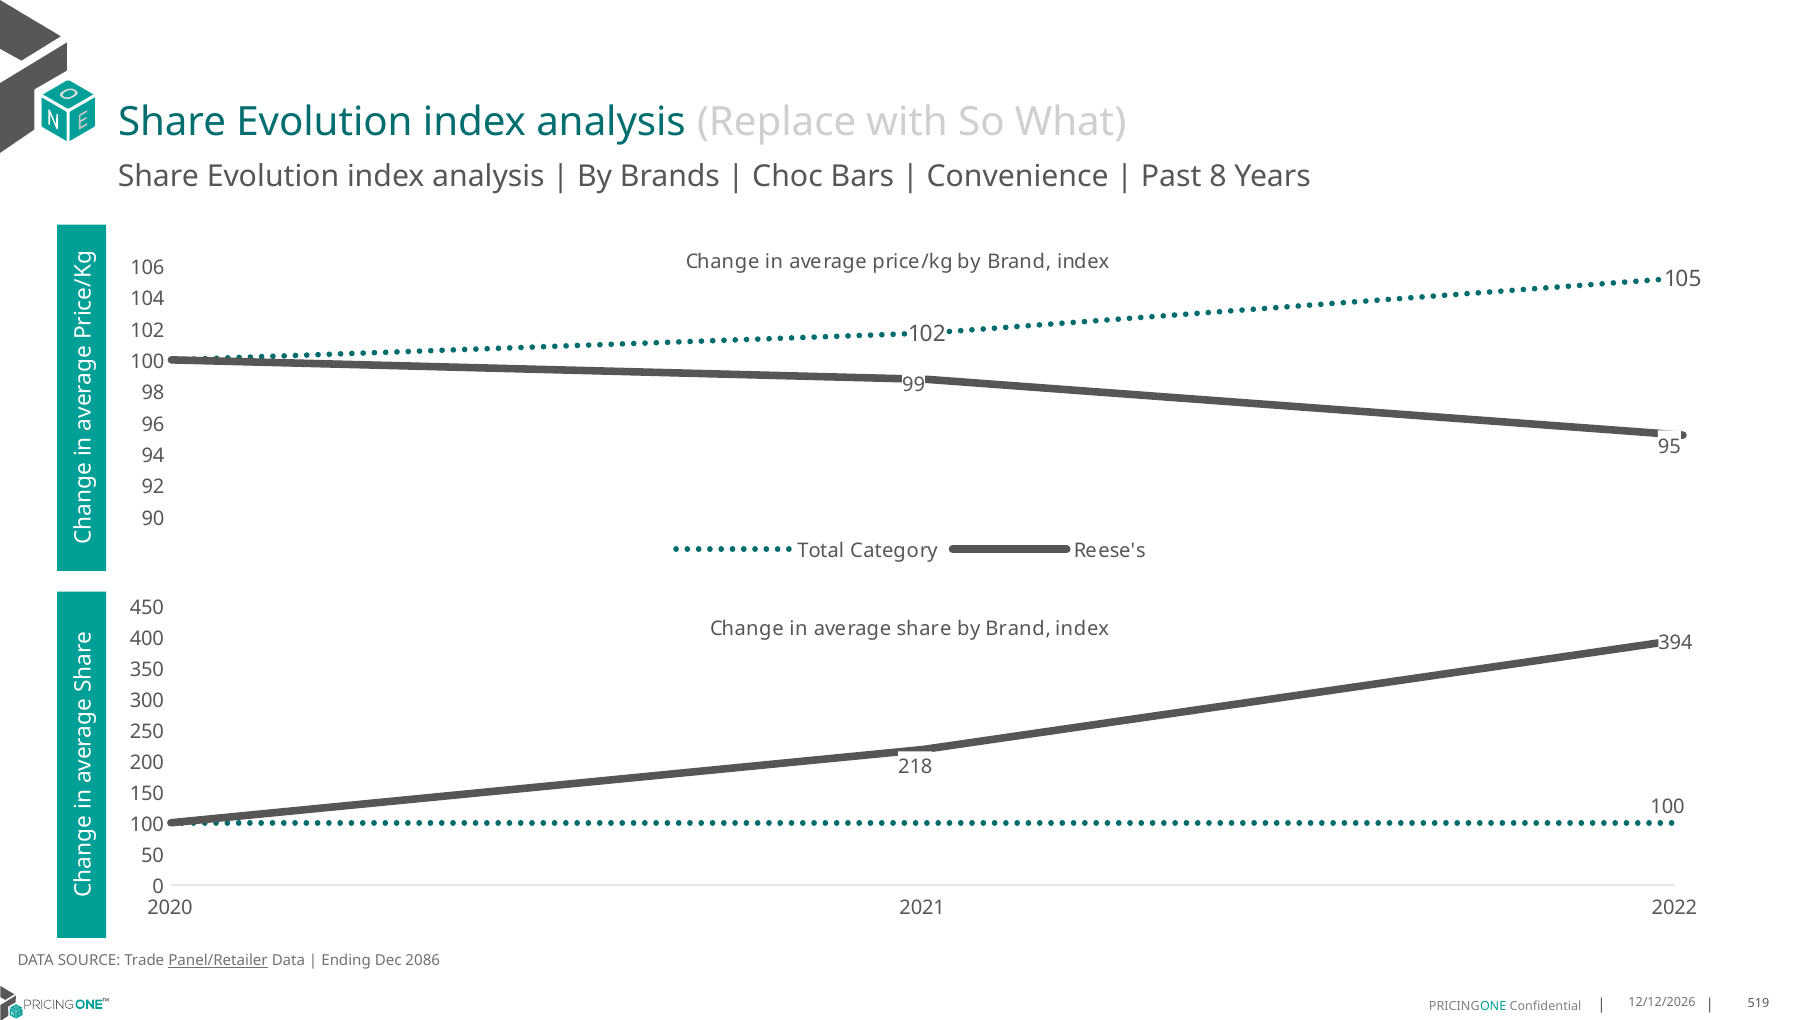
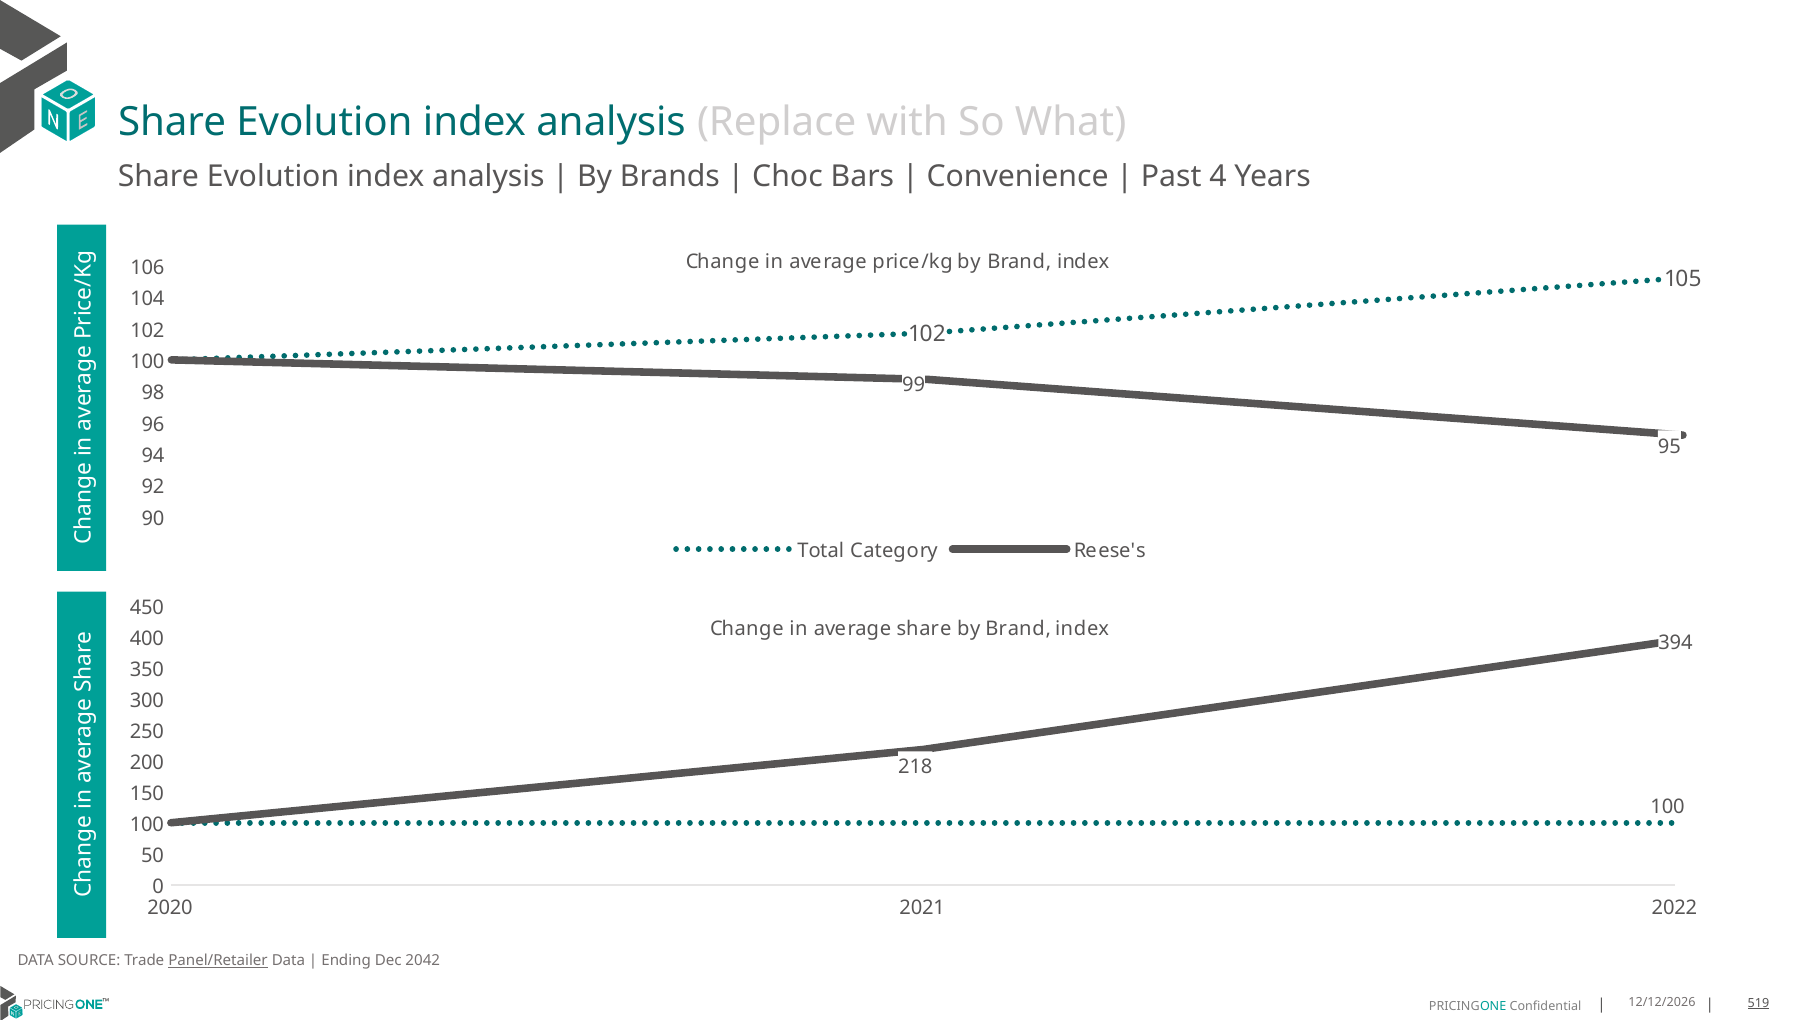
8: 8 -> 4
2086: 2086 -> 2042
519 underline: none -> present
